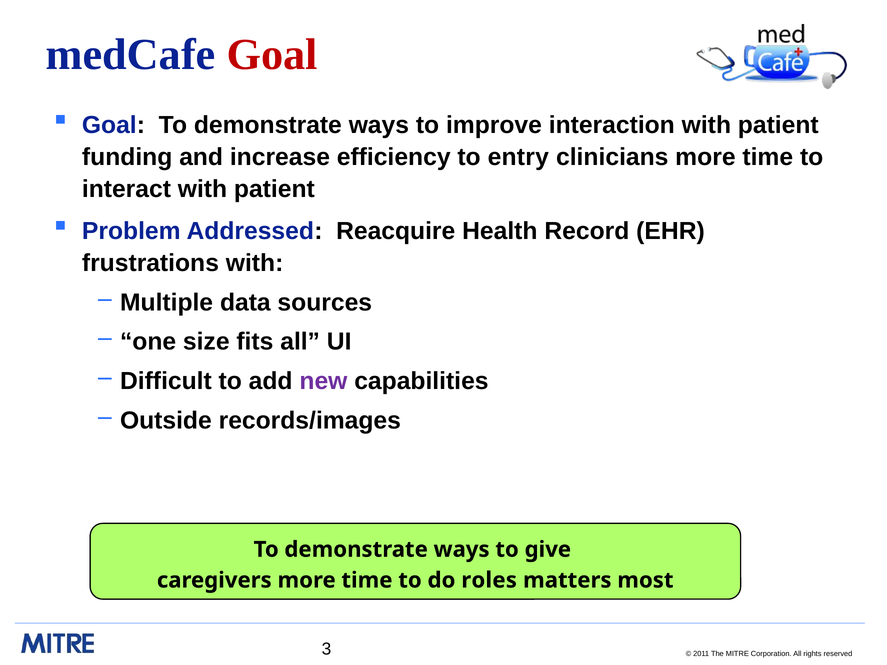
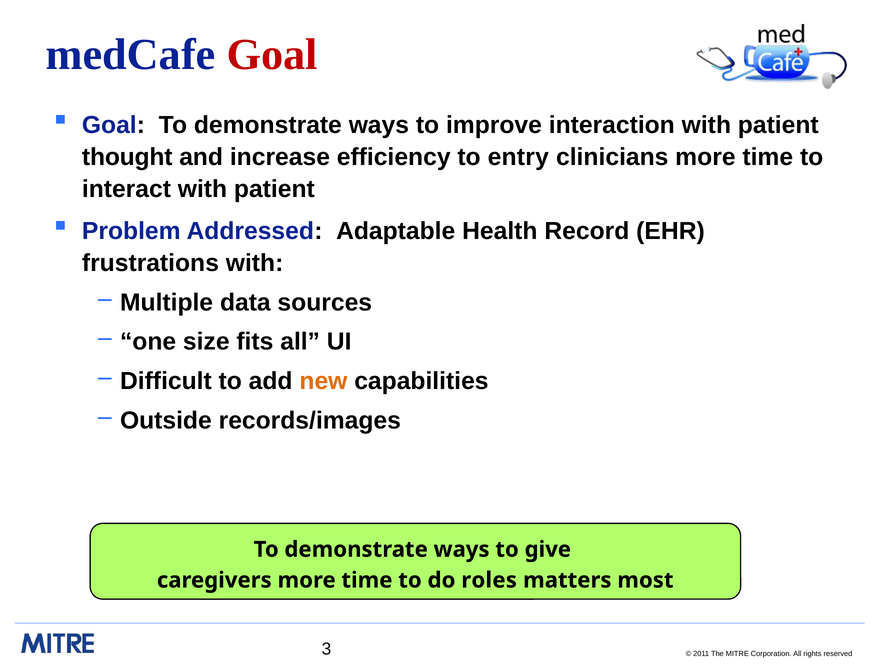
funding: funding -> thought
Reacquire: Reacquire -> Adaptable
new colour: purple -> orange
